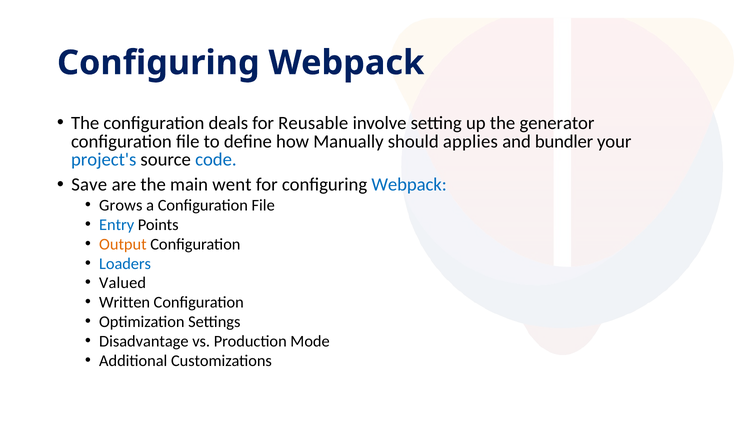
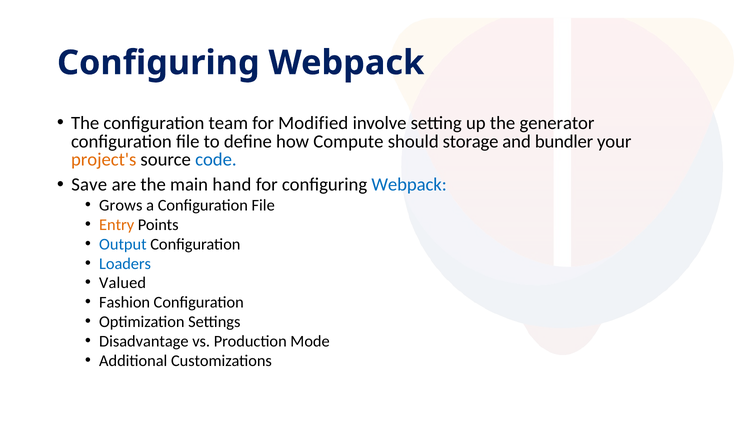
deals: deals -> team
Reusable: Reusable -> Modified
Manually: Manually -> Compute
applies: applies -> storage
project's colour: blue -> orange
went: went -> hand
Entry colour: blue -> orange
Output colour: orange -> blue
Written: Written -> Fashion
